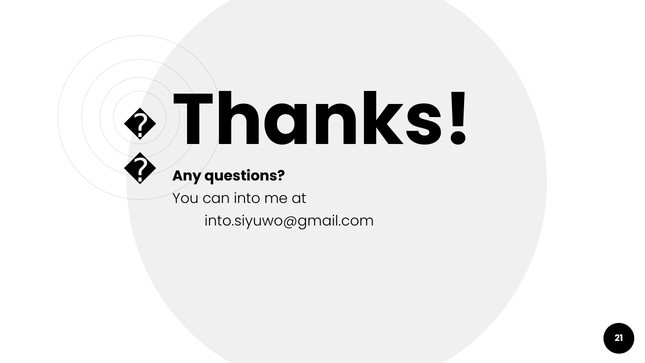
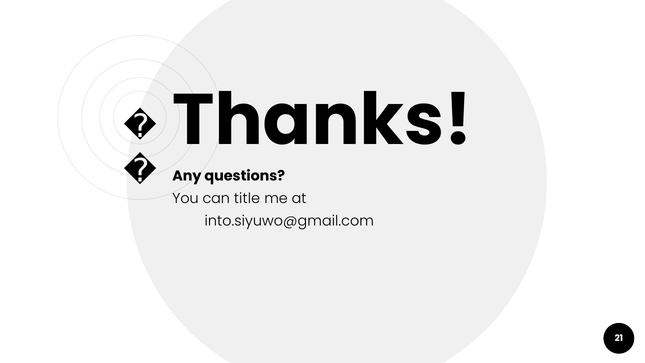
into: into -> title
